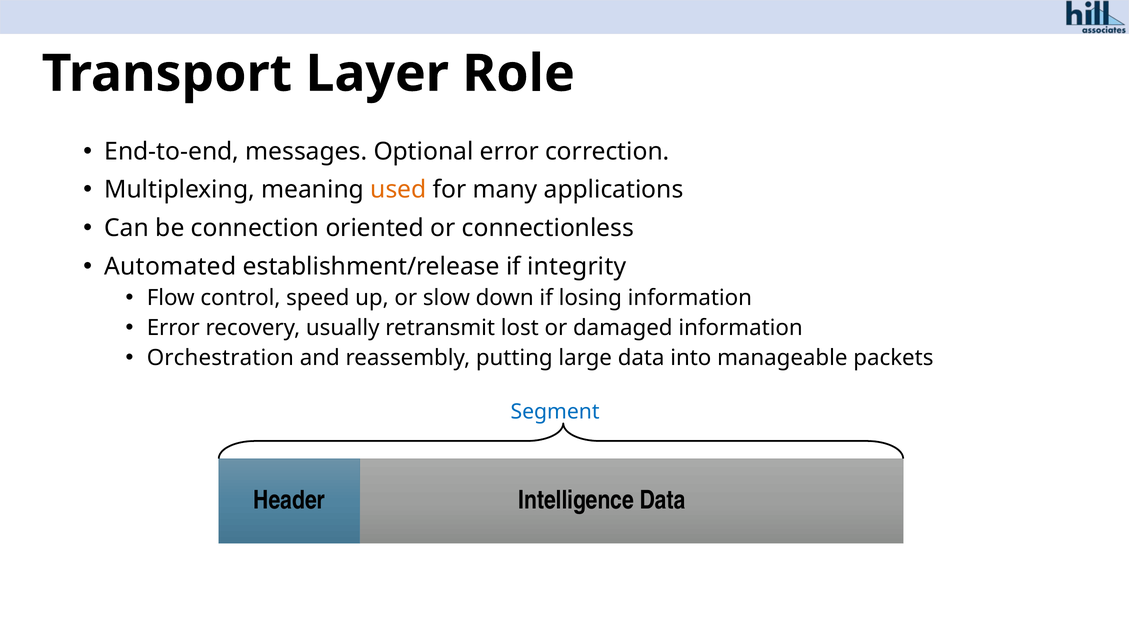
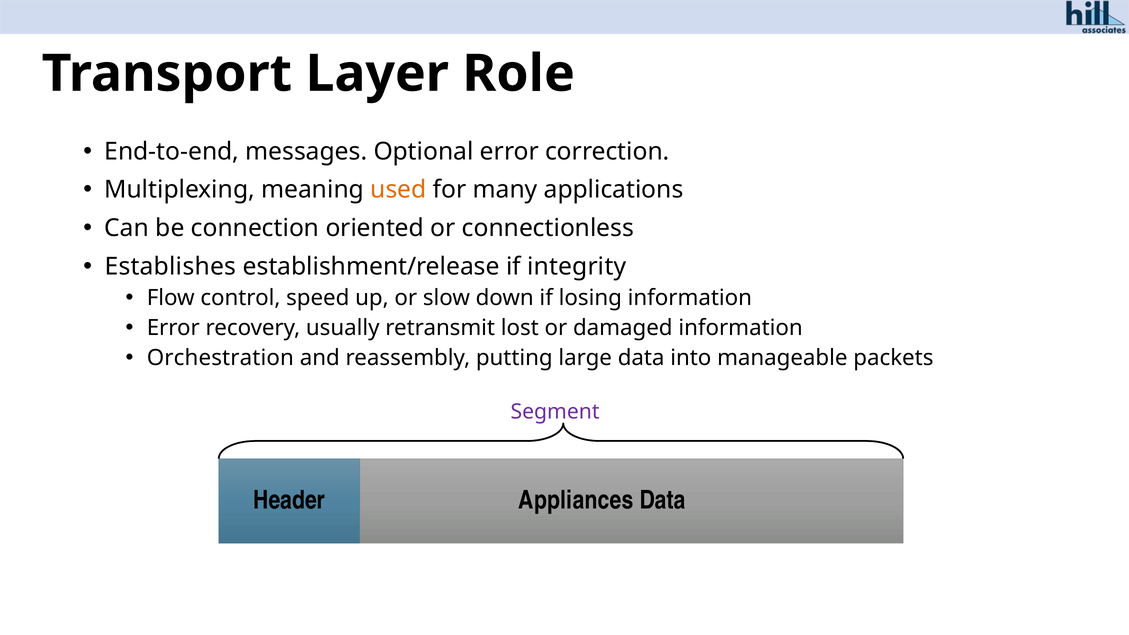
Automated: Automated -> Establishes
Segment colour: blue -> purple
Intelligence: Intelligence -> Appliances
